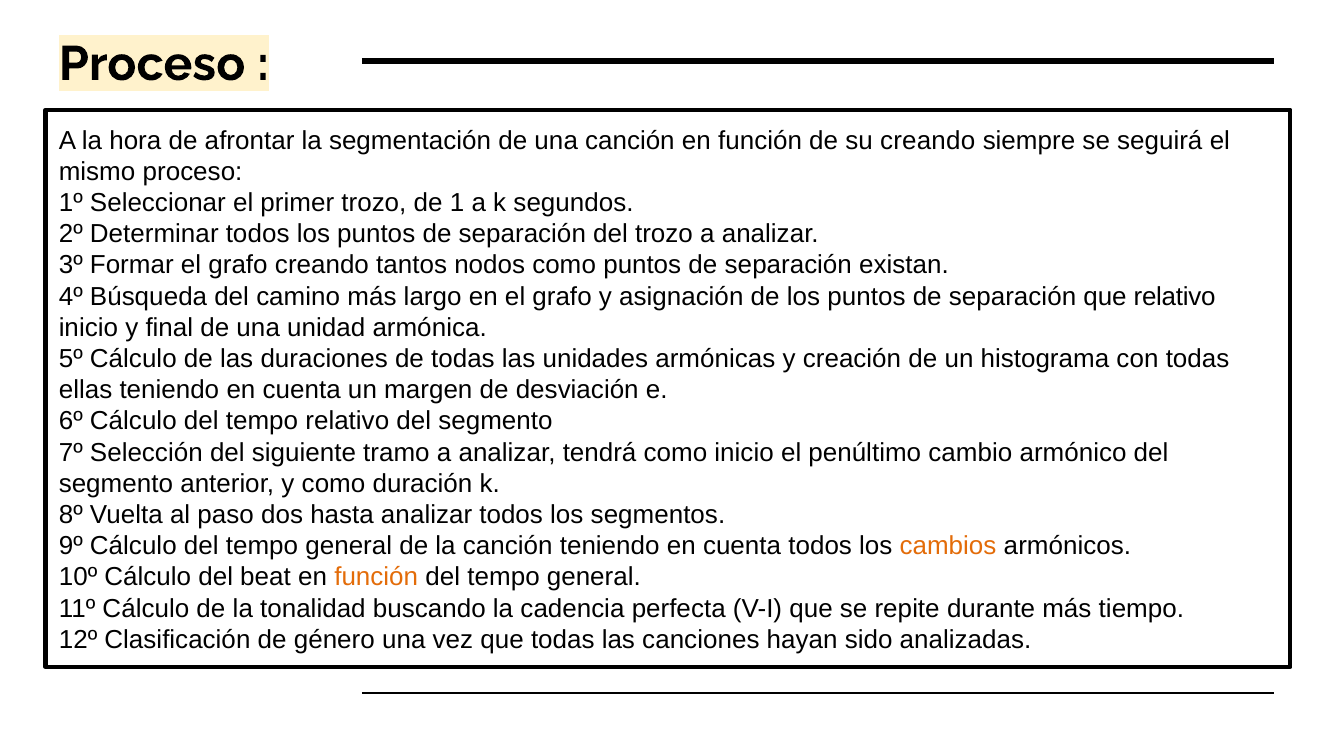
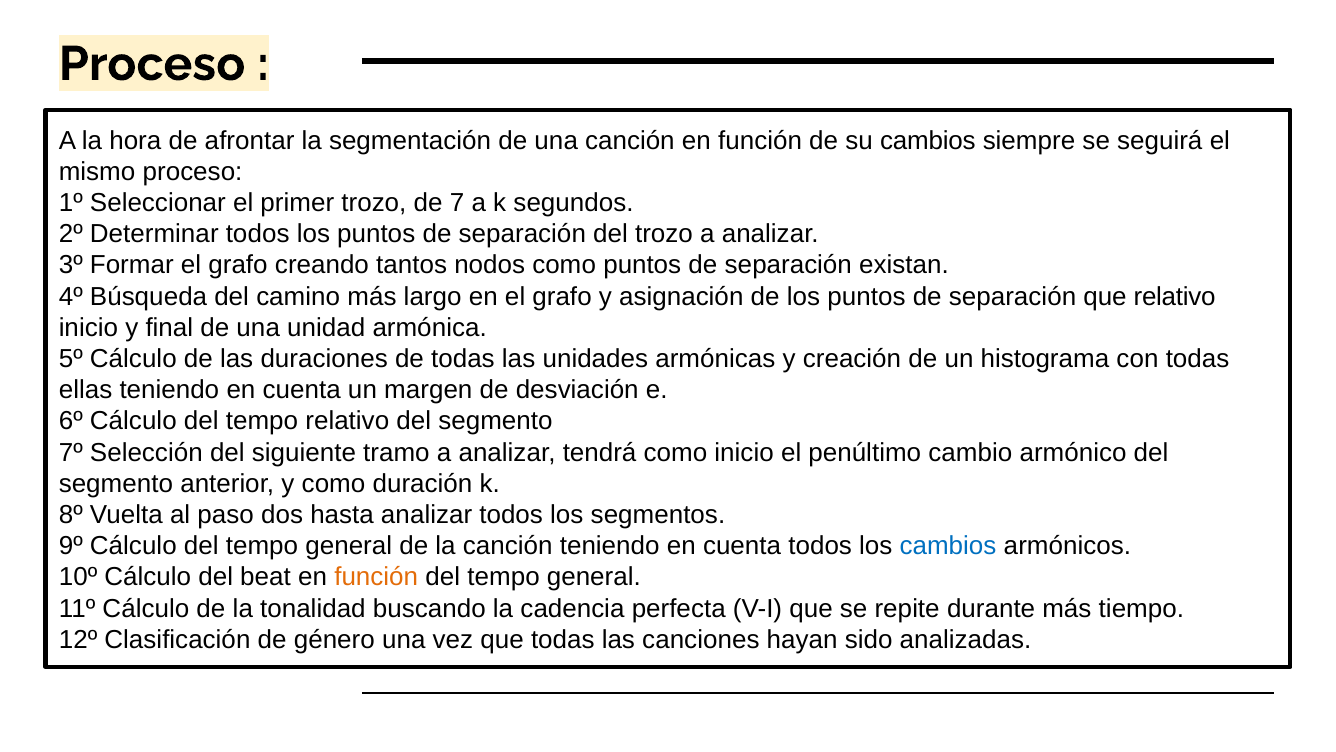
su creando: creando -> cambios
1: 1 -> 7
cambios at (948, 546) colour: orange -> blue
